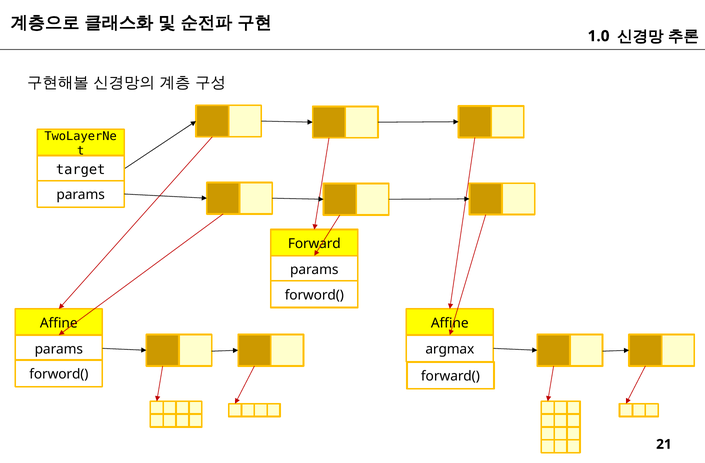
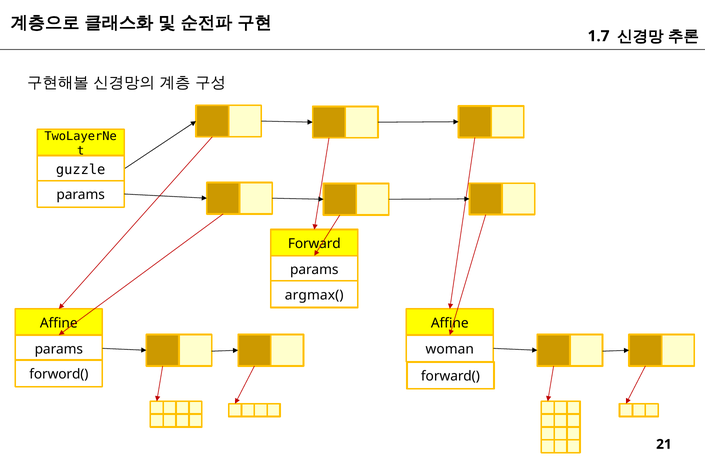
1.0: 1.0 -> 1.7
target: target -> guzzle
forword( at (314, 295): forword( -> argmax(
argmax: argmax -> woman
